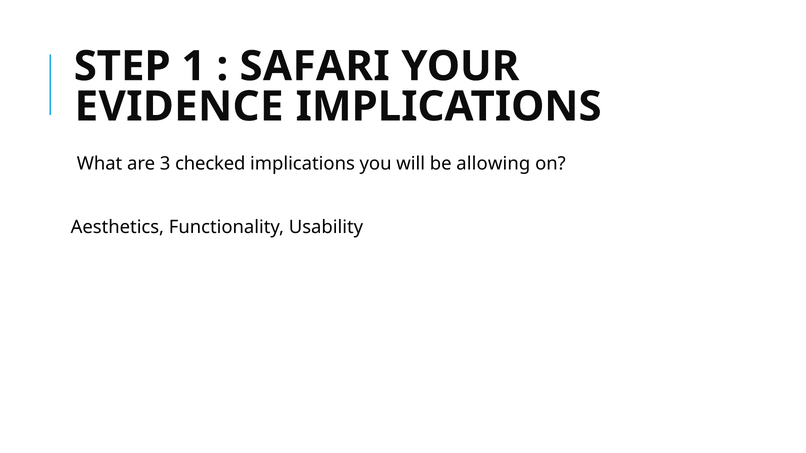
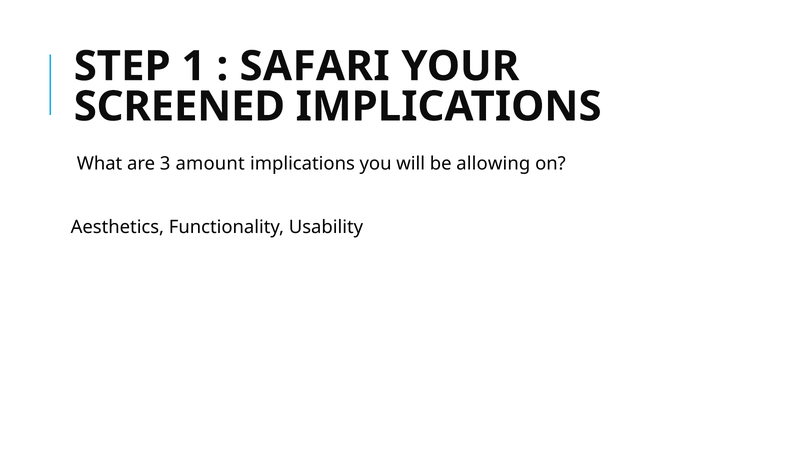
EVIDENCE: EVIDENCE -> SCREENED
checked: checked -> amount
